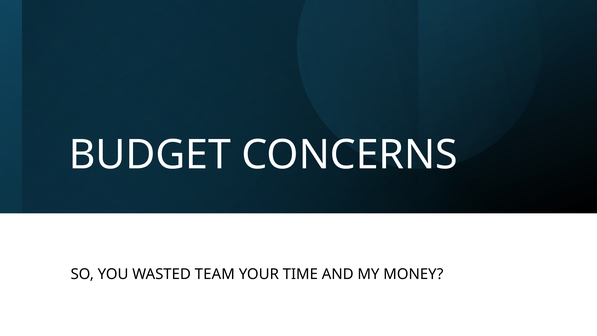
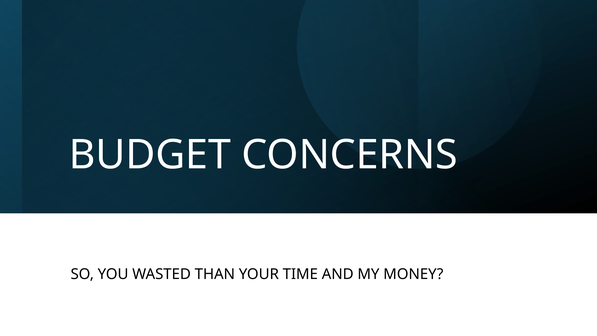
TEAM: TEAM -> THAN
